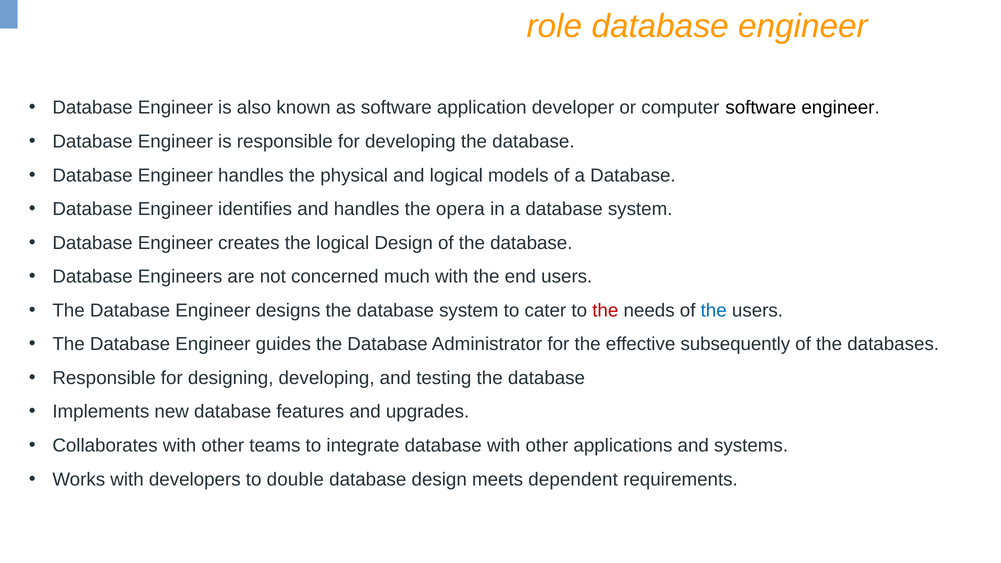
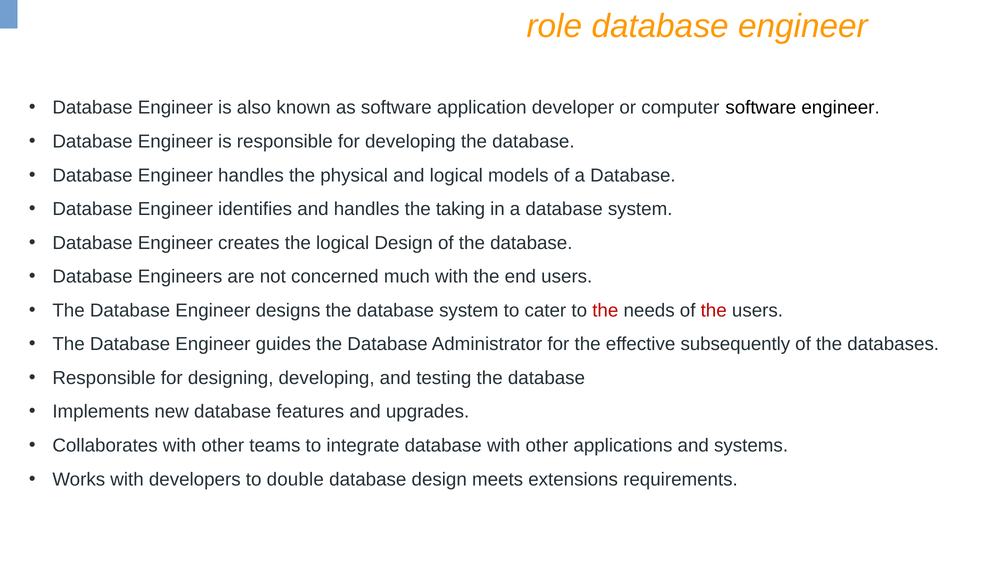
opera: opera -> taking
the at (714, 310) colour: blue -> red
dependent: dependent -> extensions
